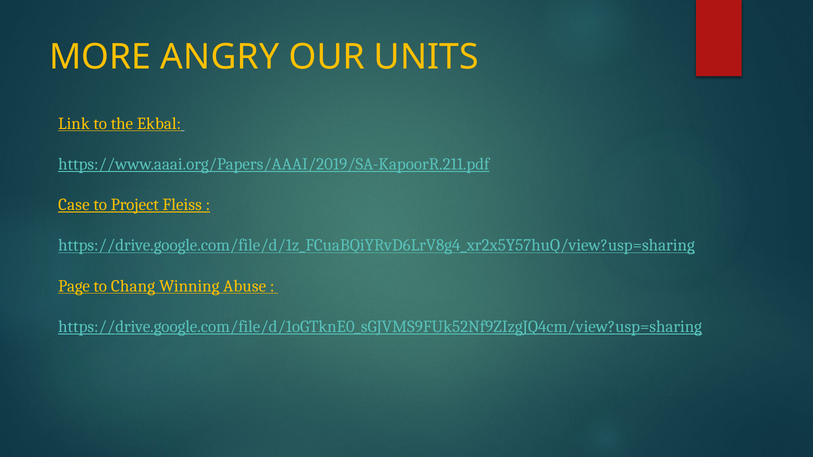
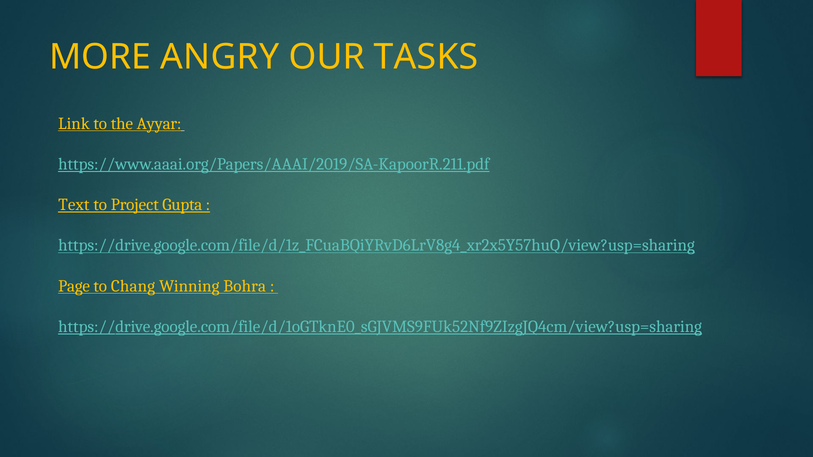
UNITS: UNITS -> TASKS
Ekbal: Ekbal -> Ayyar
Case: Case -> Text
Fleiss: Fleiss -> Gupta
Abuse: Abuse -> Bohra
